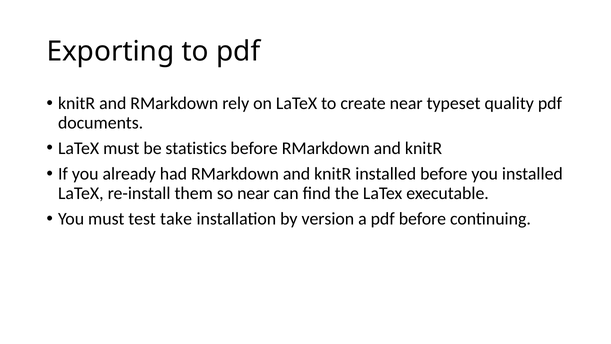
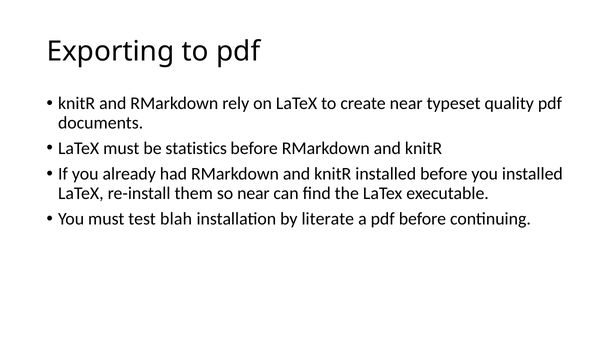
take: take -> blah
version: version -> literate
